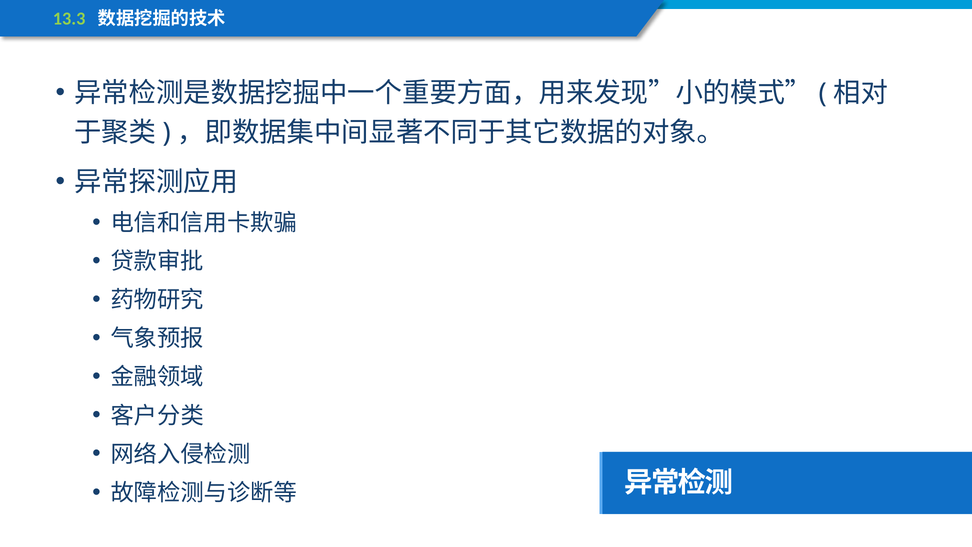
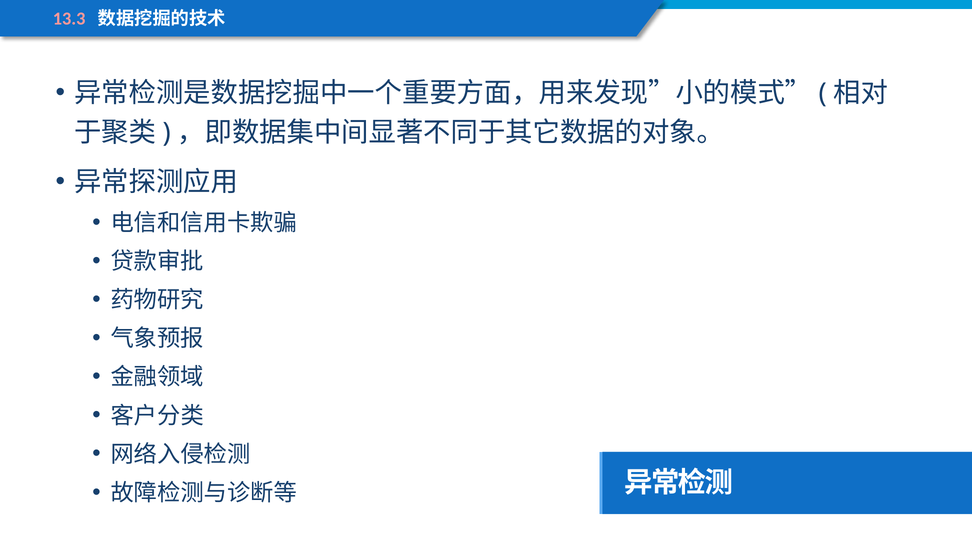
13.3 colour: light green -> pink
